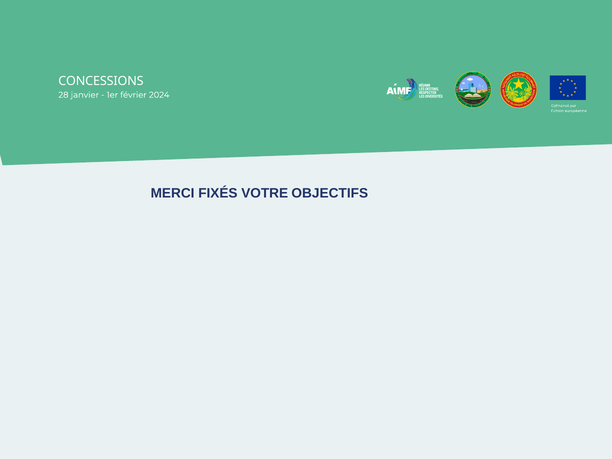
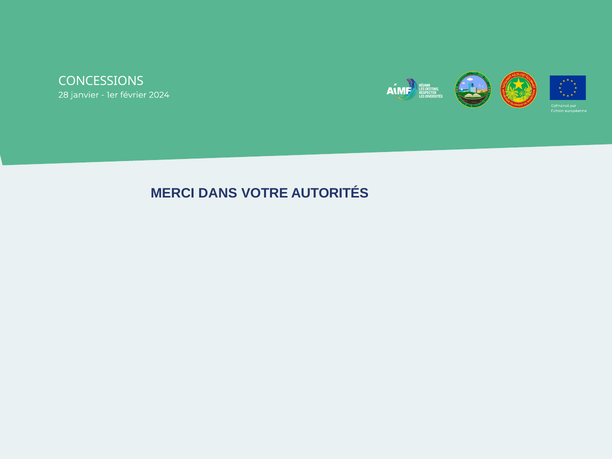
FIXÉS: FIXÉS -> DANS
OBJECTIFS: OBJECTIFS -> AUTORITÉS
